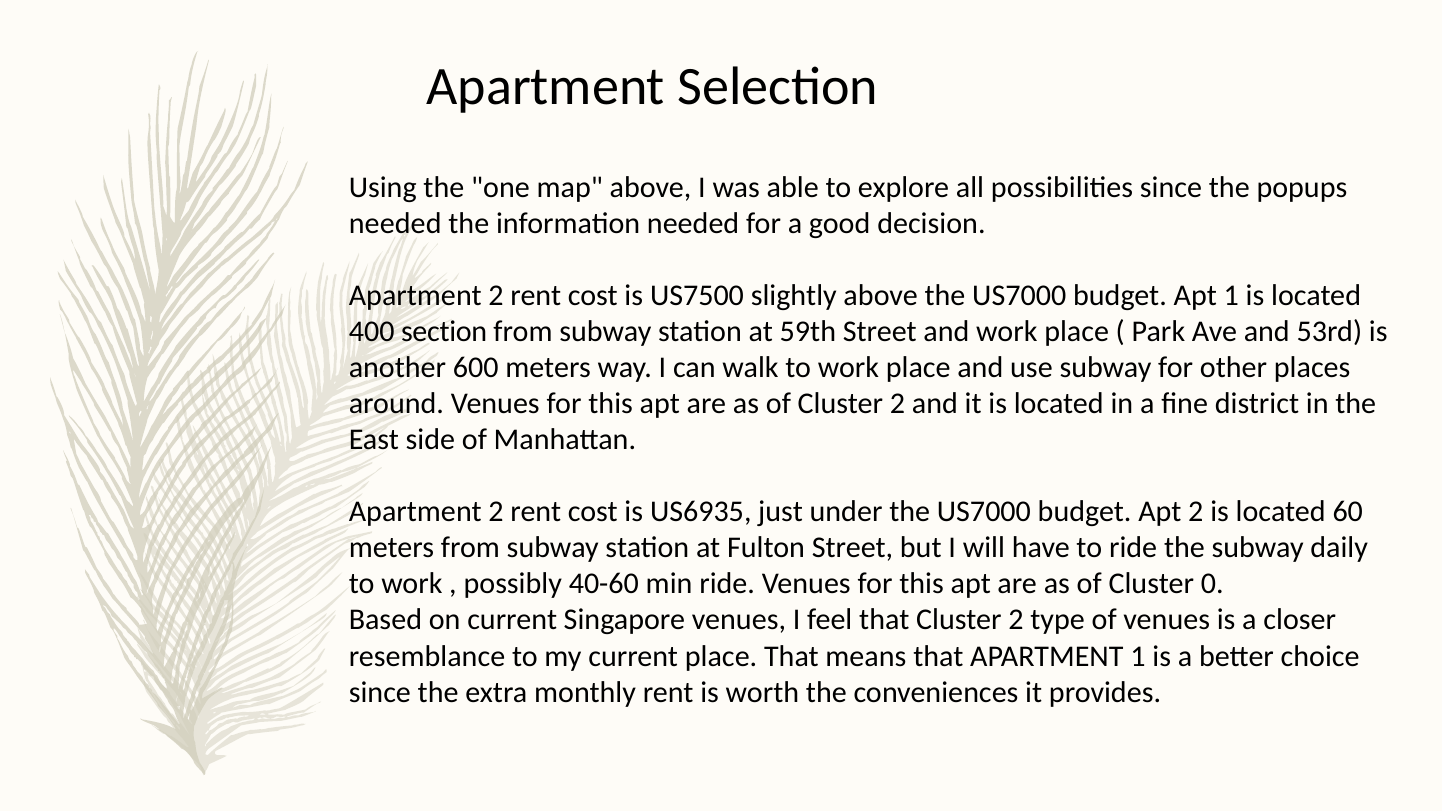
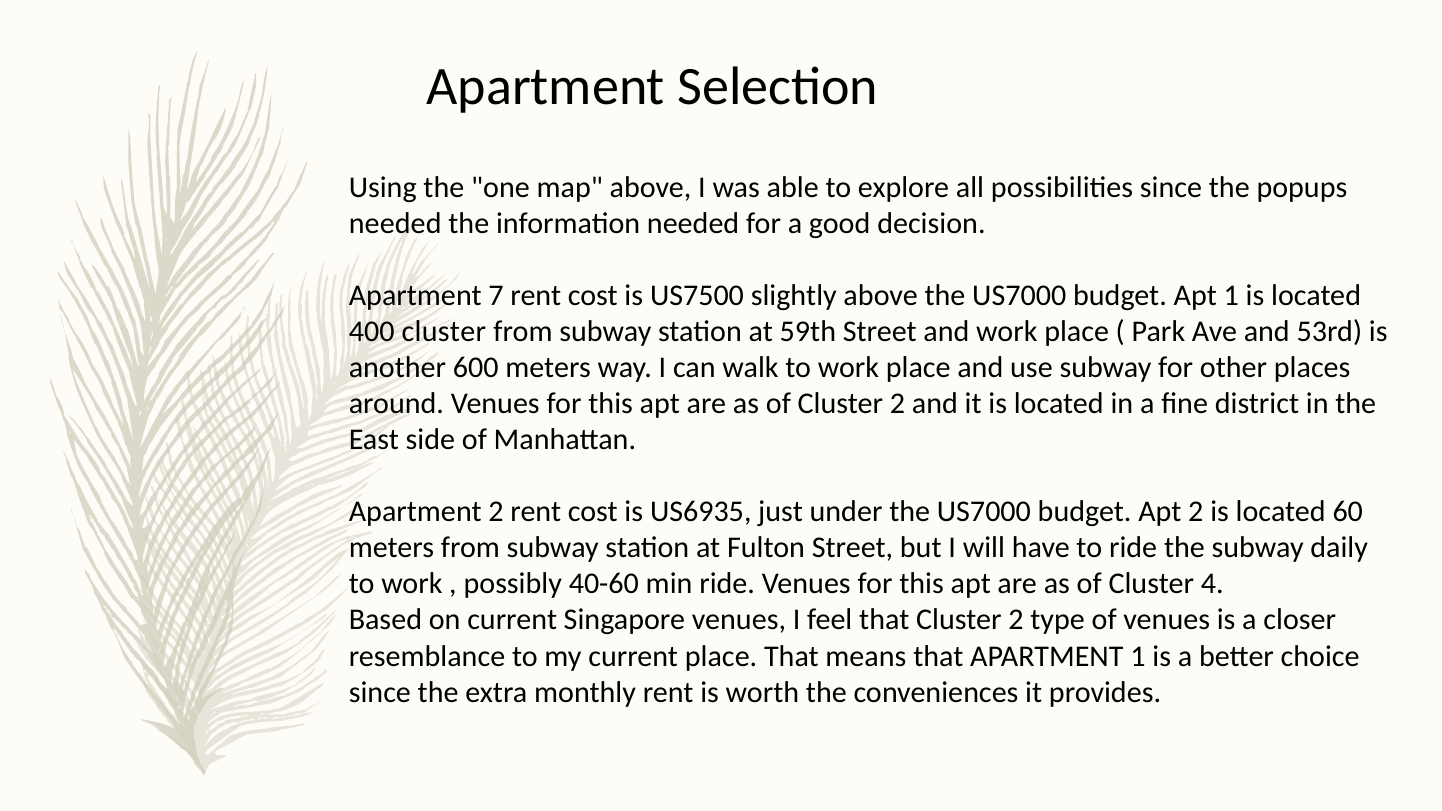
2 at (496, 296): 2 -> 7
400 section: section -> cluster
0: 0 -> 4
